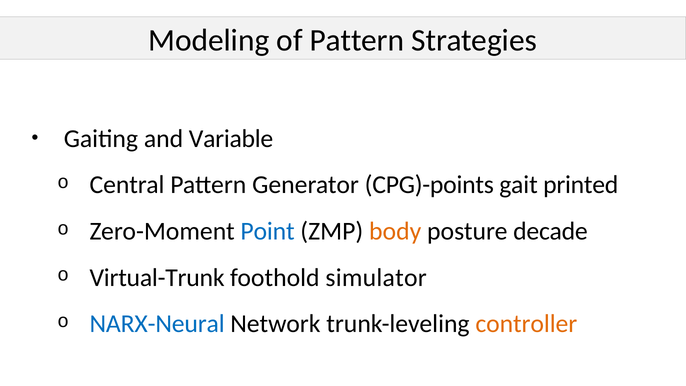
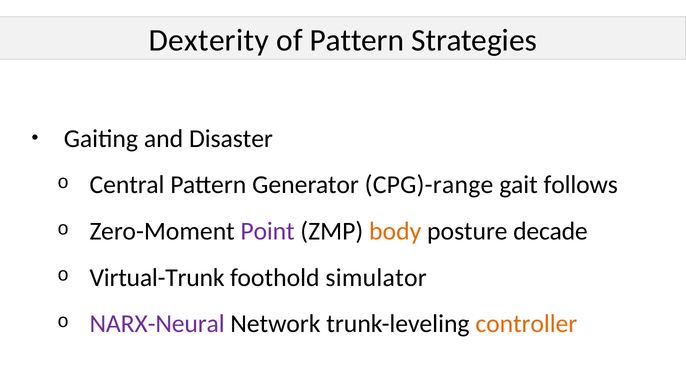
Modeling: Modeling -> Dexterity
Variable: Variable -> Disaster
CPG)-points: CPG)-points -> CPG)-range
printed: printed -> follows
Point colour: blue -> purple
NARX-Neural colour: blue -> purple
